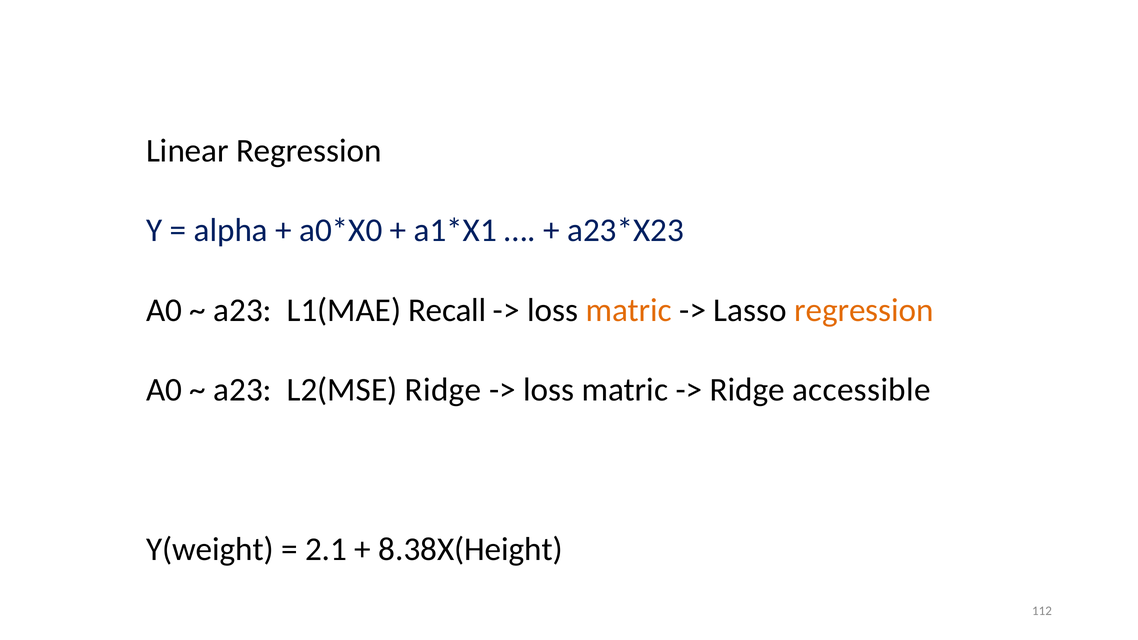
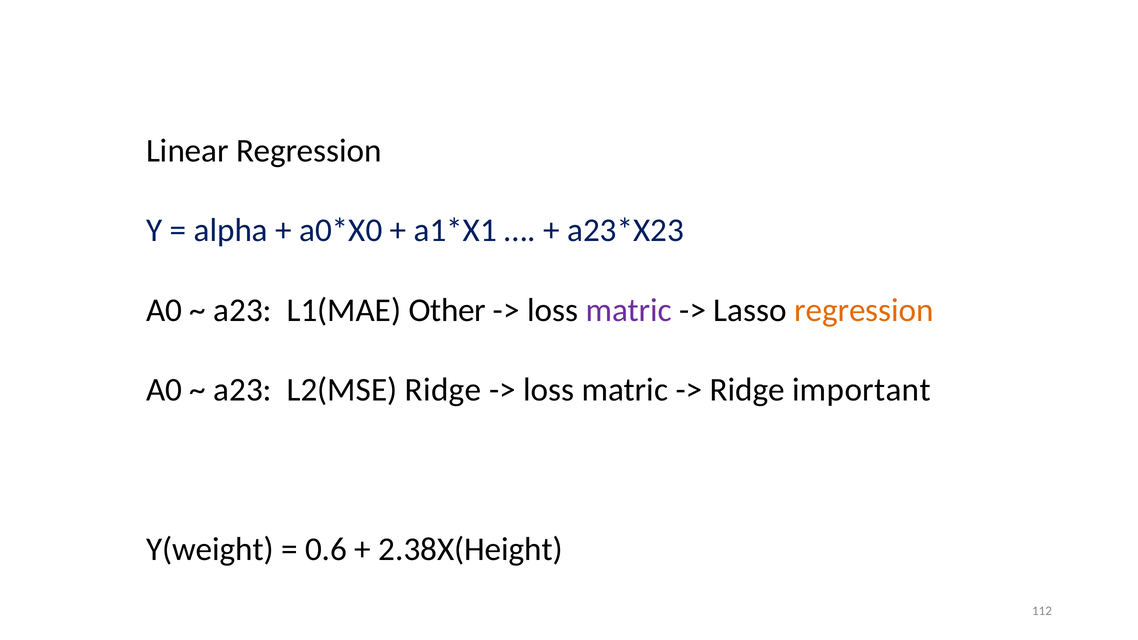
Recall: Recall -> Other
matric at (629, 310) colour: orange -> purple
accessible: accessible -> important
2.1: 2.1 -> 0.6
8.38X(Height: 8.38X(Height -> 2.38X(Height
